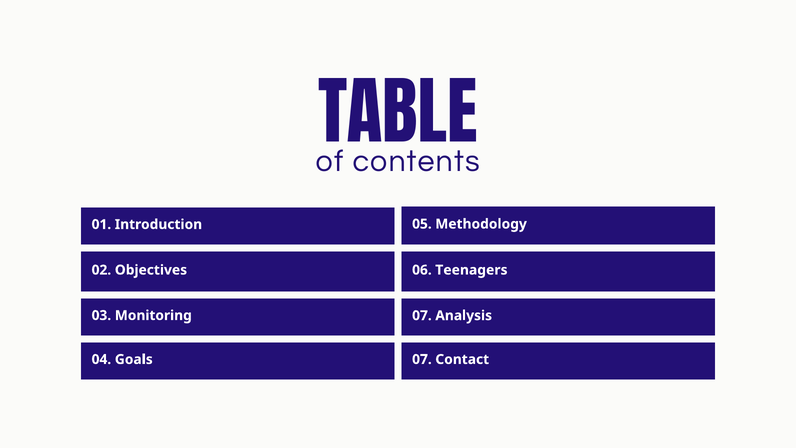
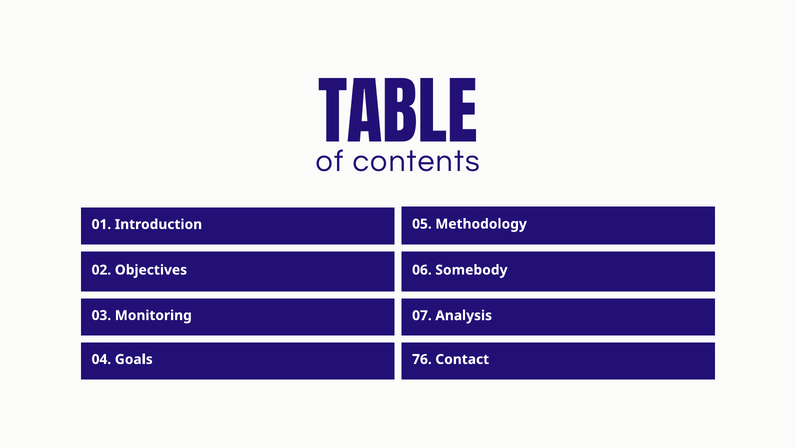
Teenagers: Teenagers -> Somebody
Goals 07: 07 -> 76
